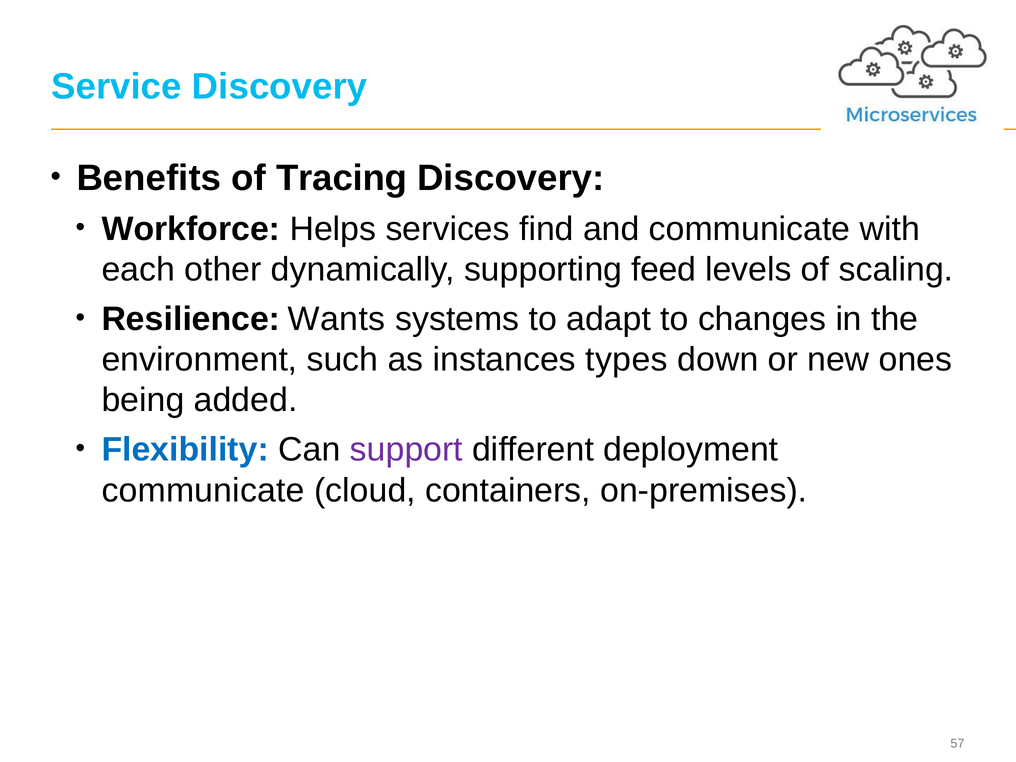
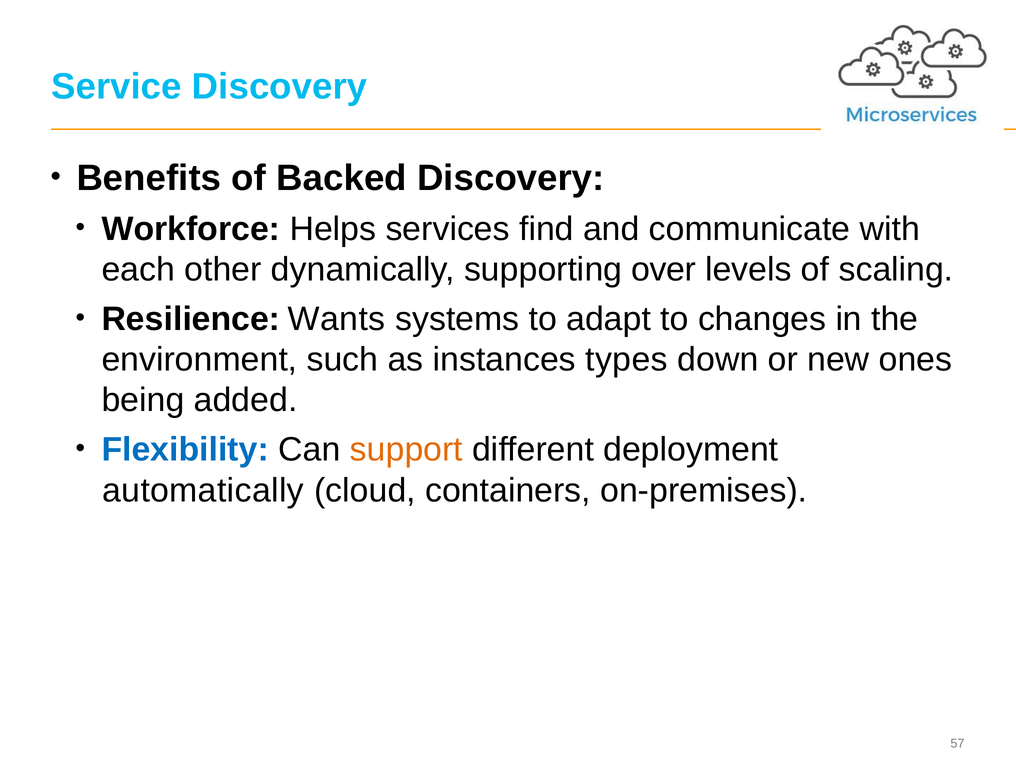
Tracing: Tracing -> Backed
feed: feed -> over
support colour: purple -> orange
communicate at (203, 490): communicate -> automatically
